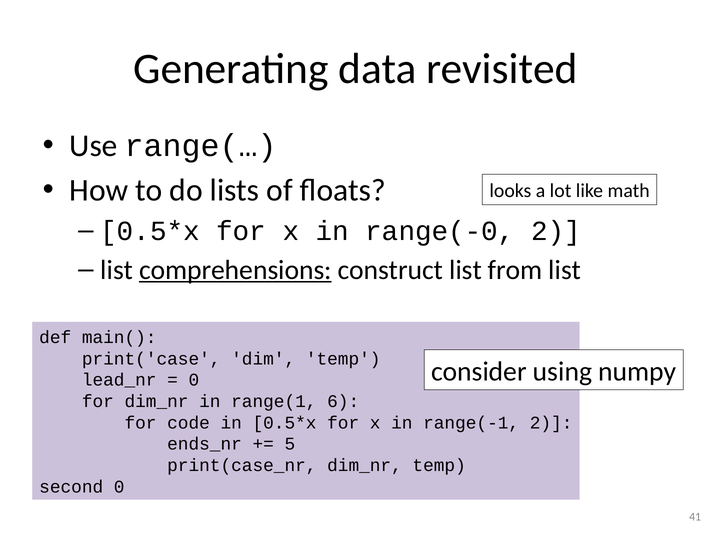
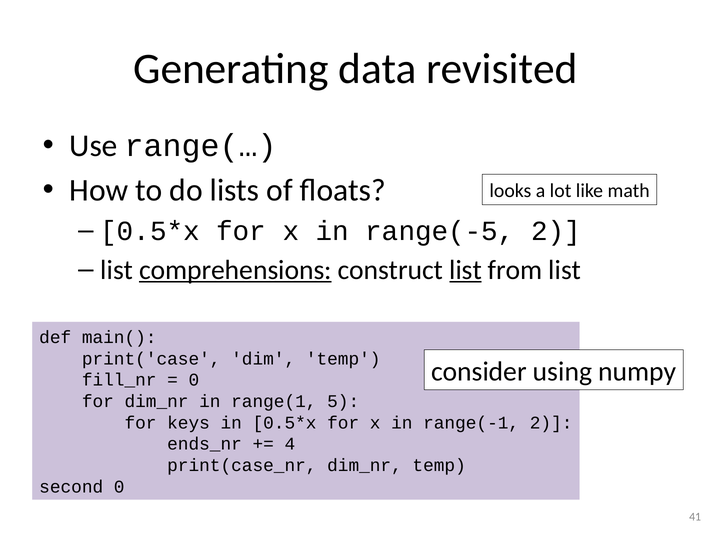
range(-0: range(-0 -> range(-5
list at (466, 270) underline: none -> present
lead_nr: lead_nr -> fill_nr
6: 6 -> 5
code: code -> keys
5: 5 -> 4
